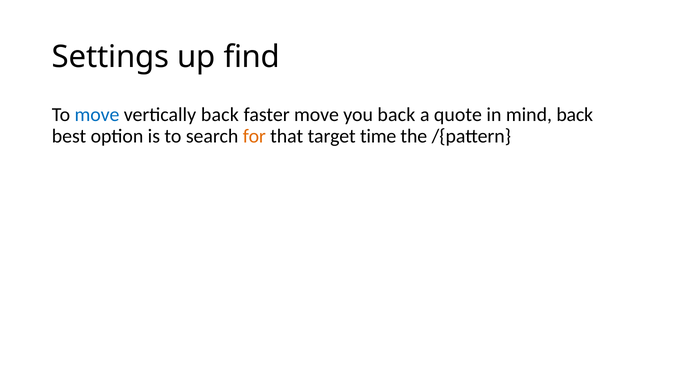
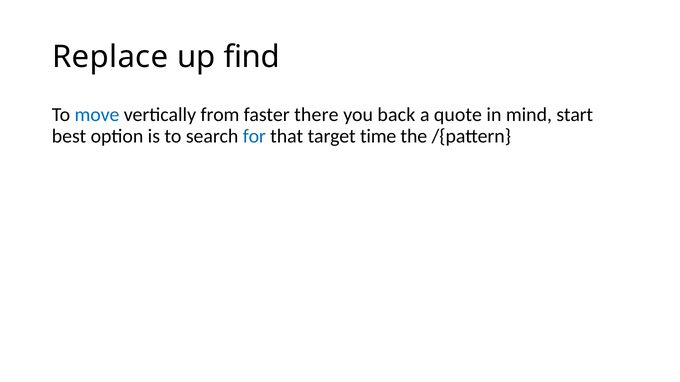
Settings: Settings -> Replace
vertically back: back -> from
faster move: move -> there
mind back: back -> start
for colour: orange -> blue
